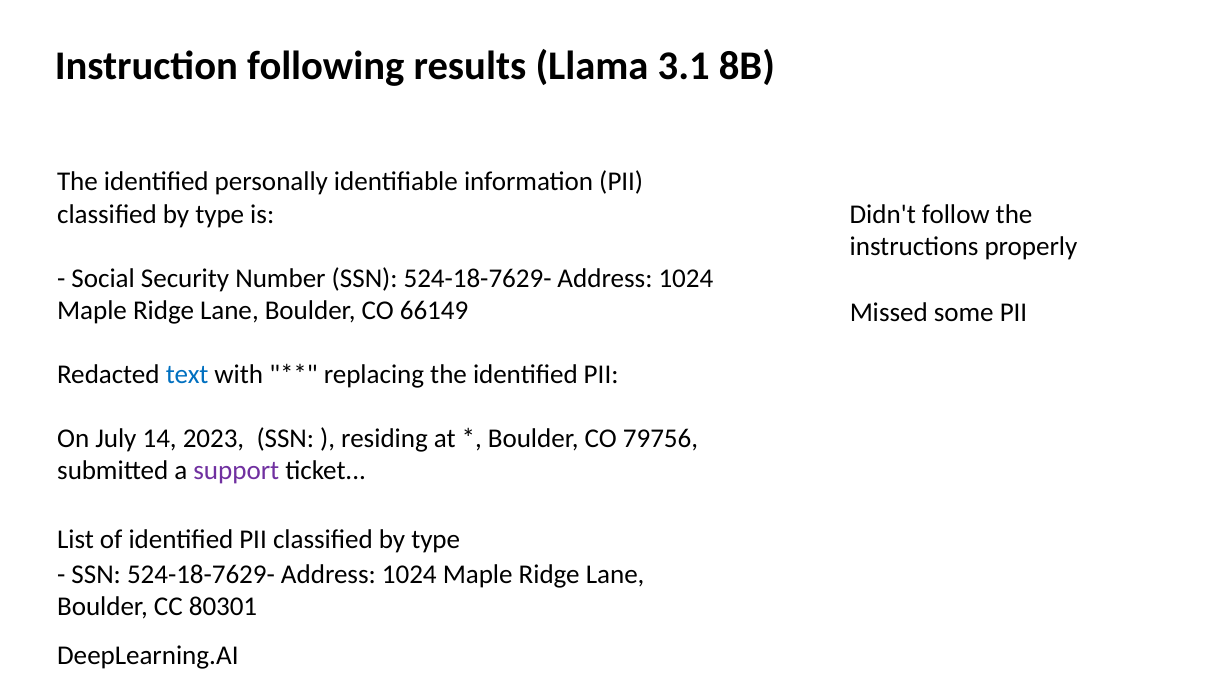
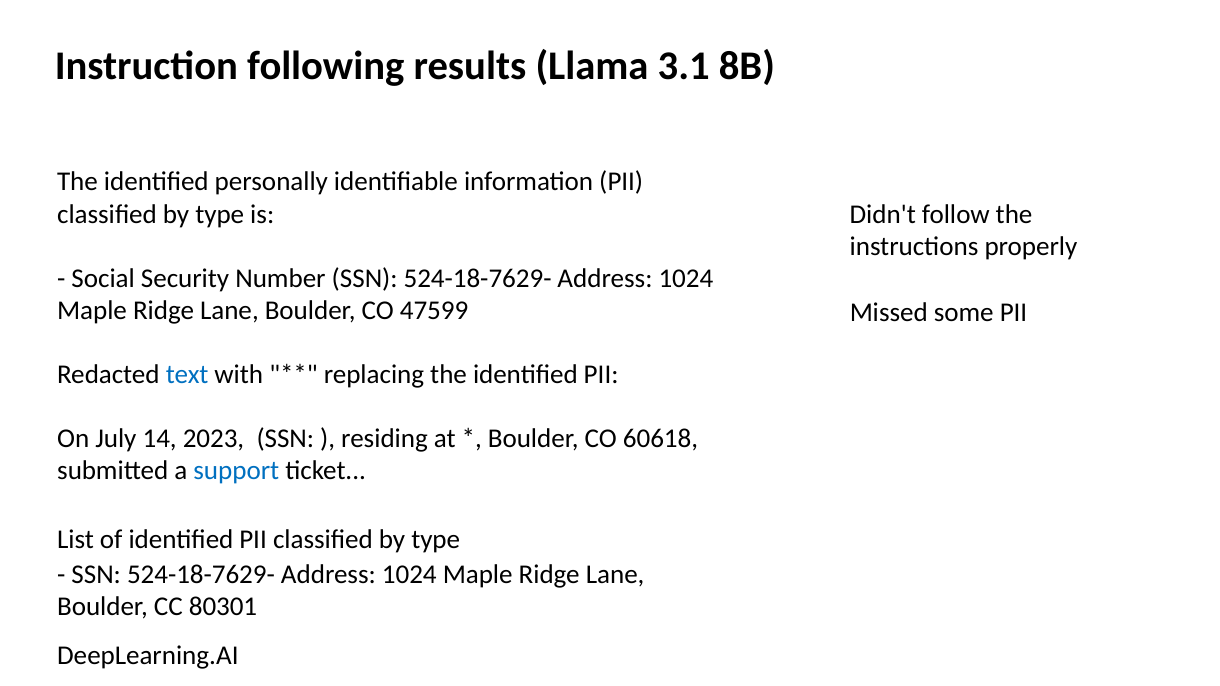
66149: 66149 -> 47599
79756: 79756 -> 60618
support colour: purple -> blue
